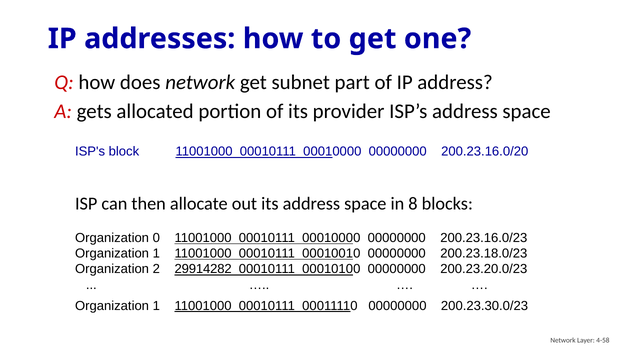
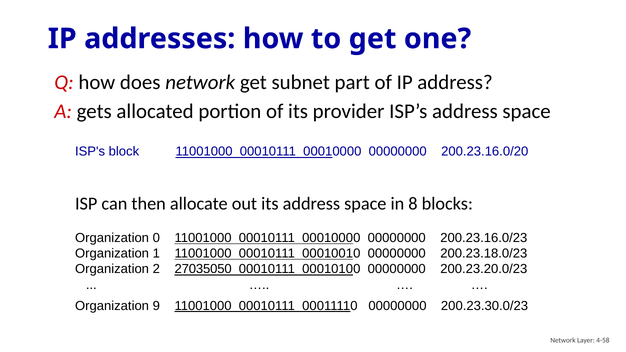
29914282: 29914282 -> 27035050
1 at (156, 306): 1 -> 9
